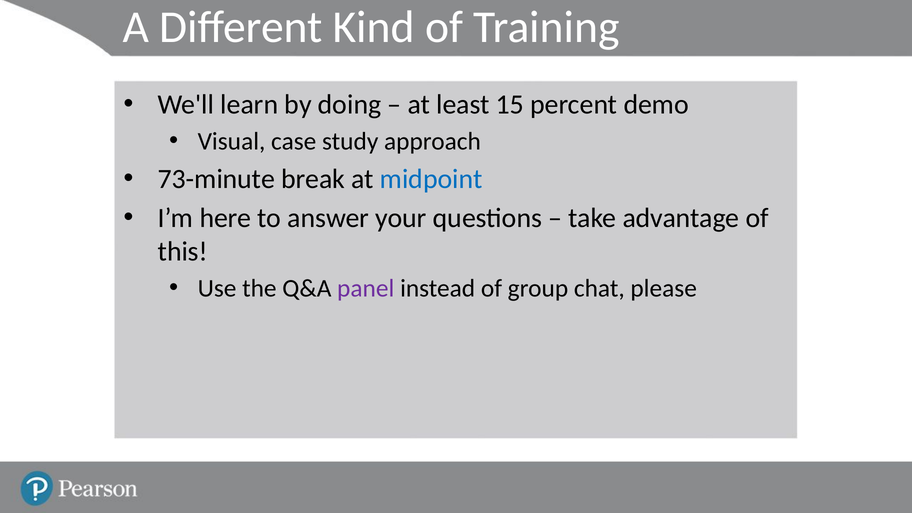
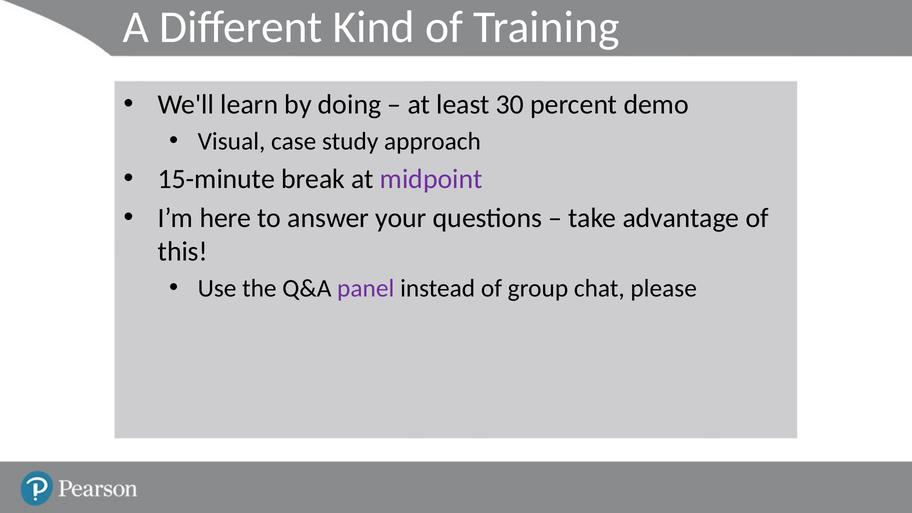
15: 15 -> 30
73-minute: 73-minute -> 15-minute
midpoint colour: blue -> purple
